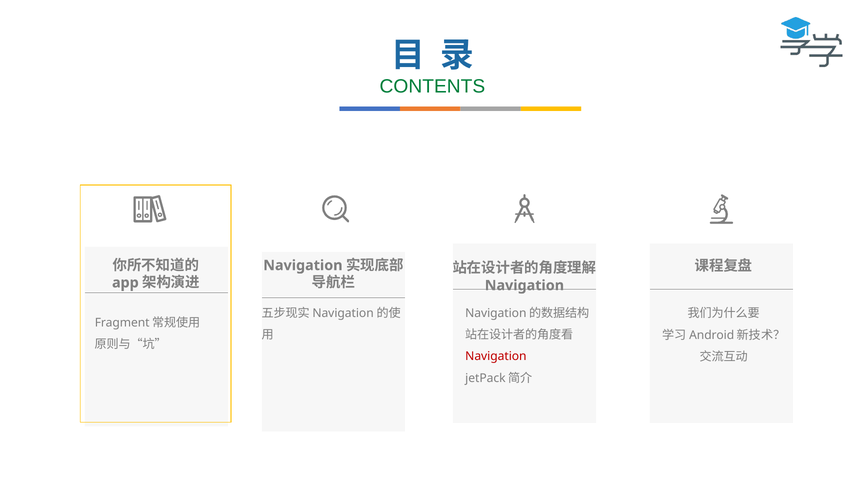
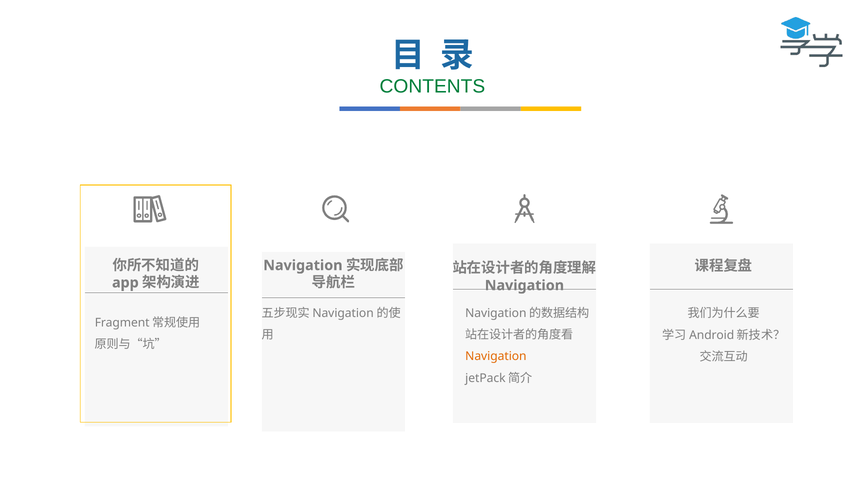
Navigation at (496, 356) colour: red -> orange
